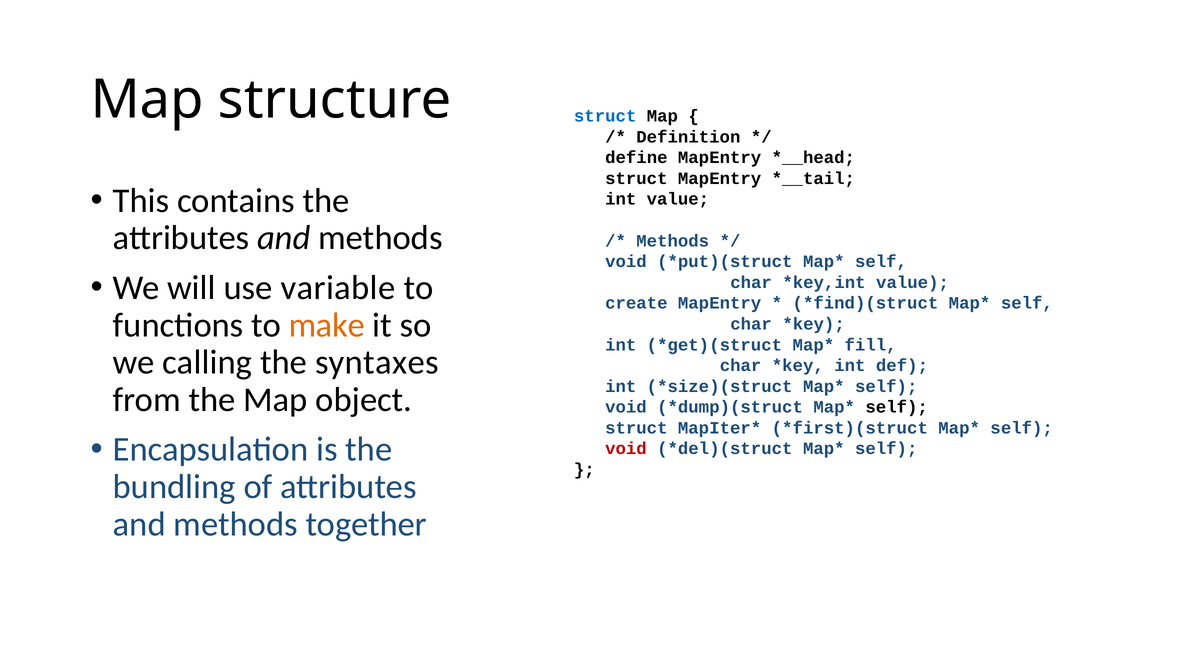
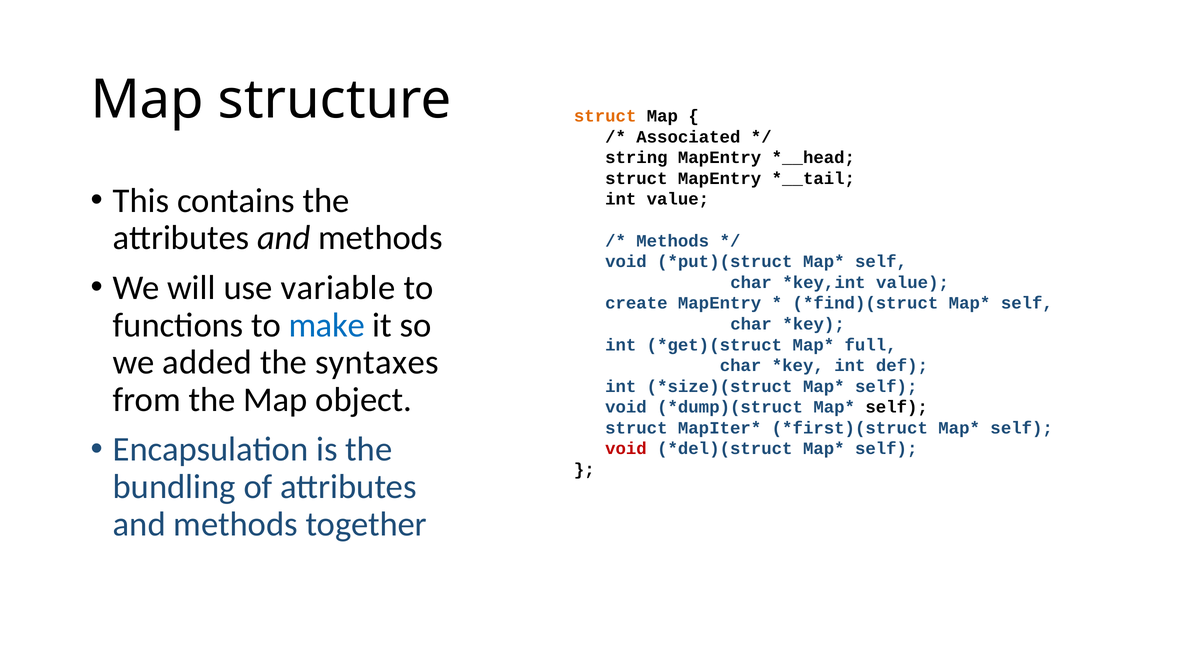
struct at (605, 116) colour: blue -> orange
Definition: Definition -> Associated
define: define -> string
make colour: orange -> blue
fill: fill -> full
calling: calling -> added
